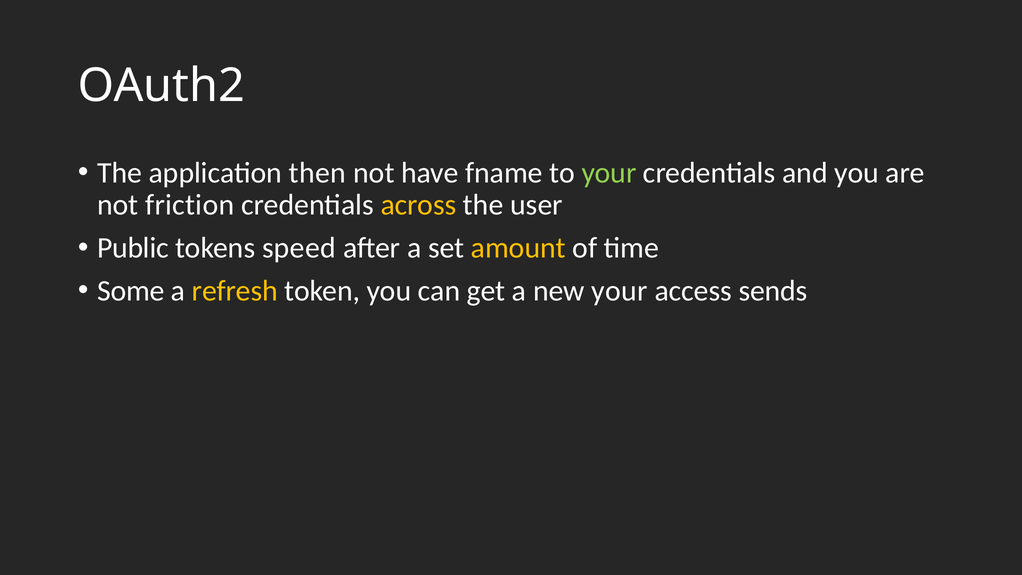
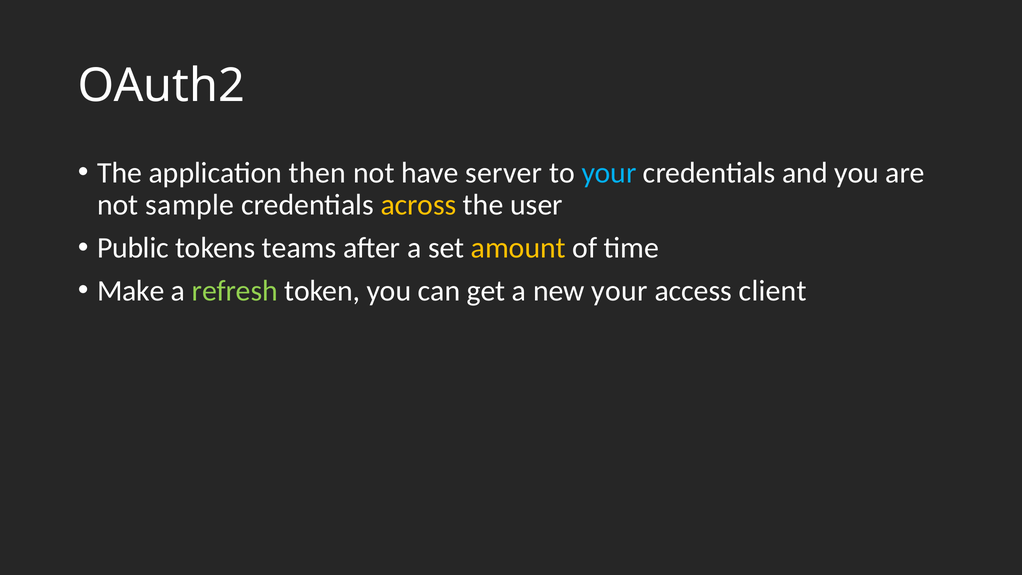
fname: fname -> server
your at (609, 173) colour: light green -> light blue
friction: friction -> sample
speed: speed -> teams
Some: Some -> Make
refresh colour: yellow -> light green
sends: sends -> client
